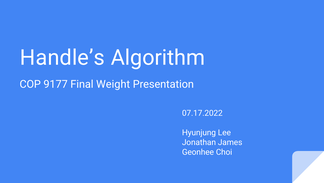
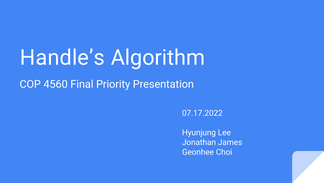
9177: 9177 -> 4560
Weight: Weight -> Priority
